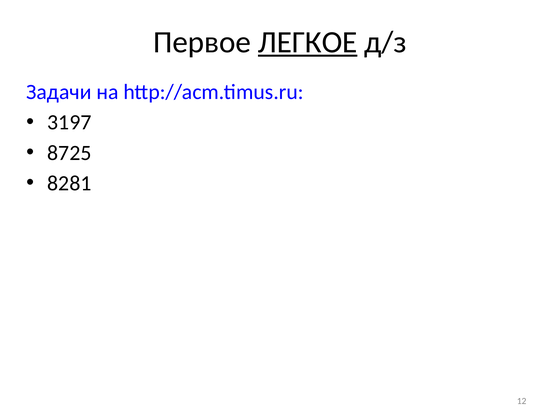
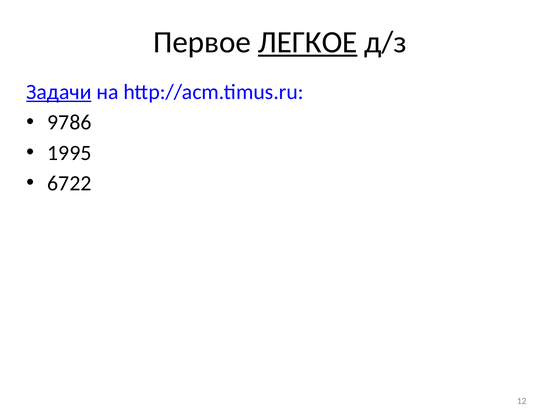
Задачи underline: none -> present
3197: 3197 -> 9786
8725: 8725 -> 1995
8281: 8281 -> 6722
